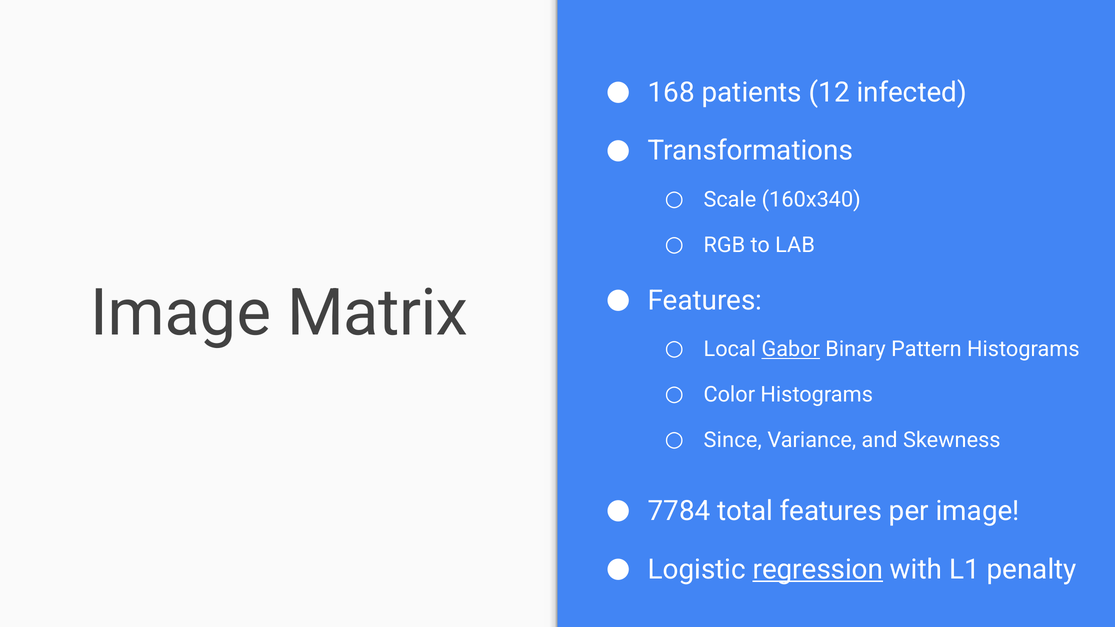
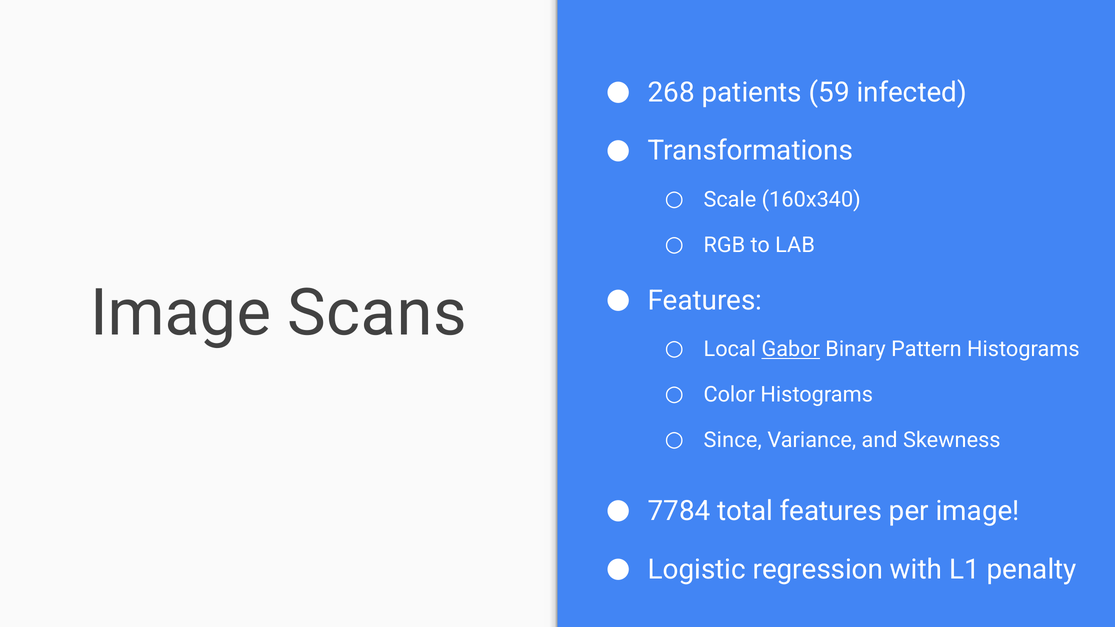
168: 168 -> 268
12: 12 -> 59
Matrix: Matrix -> Scans
regression underline: present -> none
